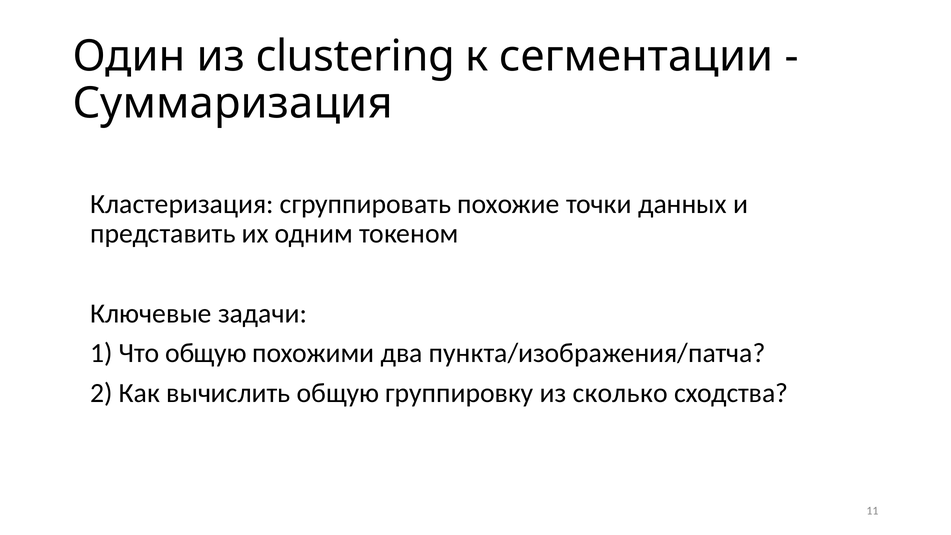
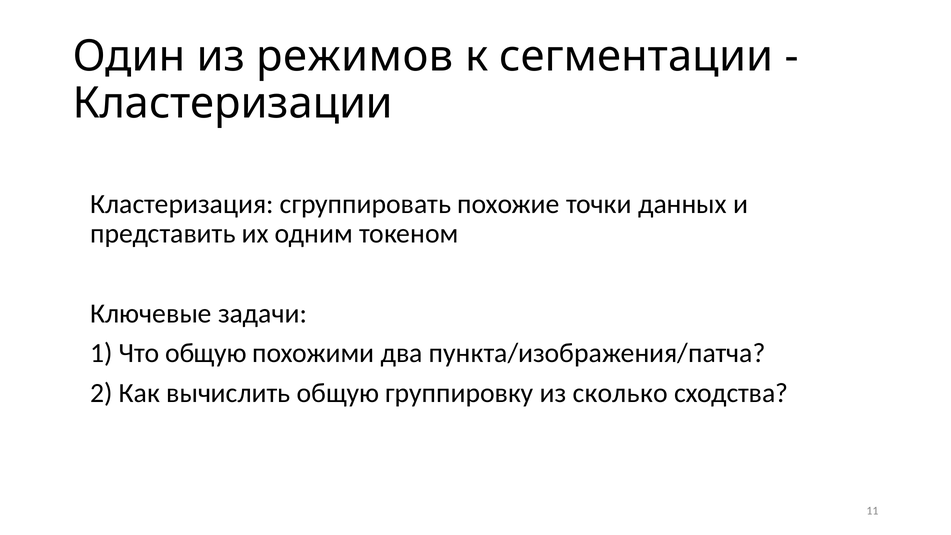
clustering: clustering -> режимов
Суммаризация: Суммаризация -> Кластеризации
